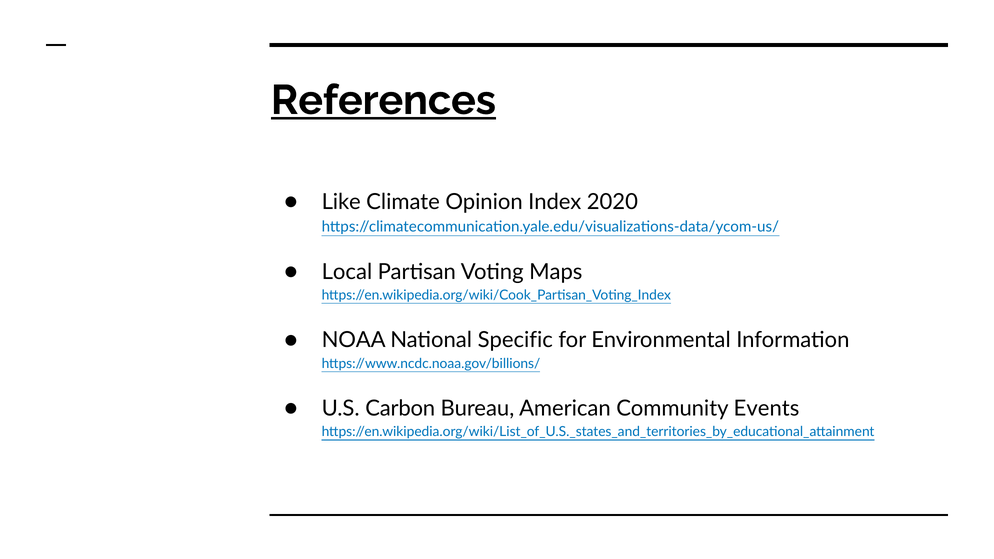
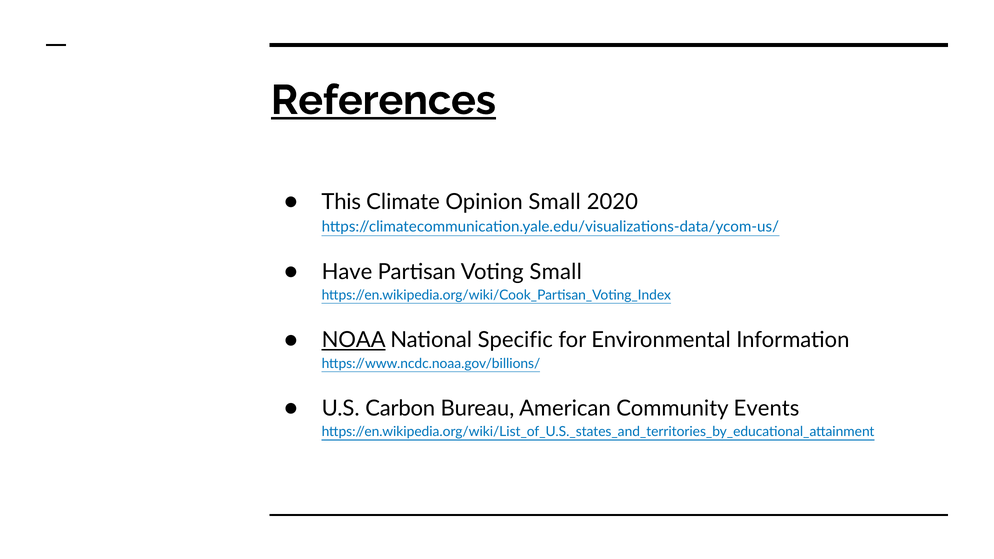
Like: Like -> This
Opinion Index: Index -> Small
Local: Local -> Have
Voting Maps: Maps -> Small
NOAA underline: none -> present
